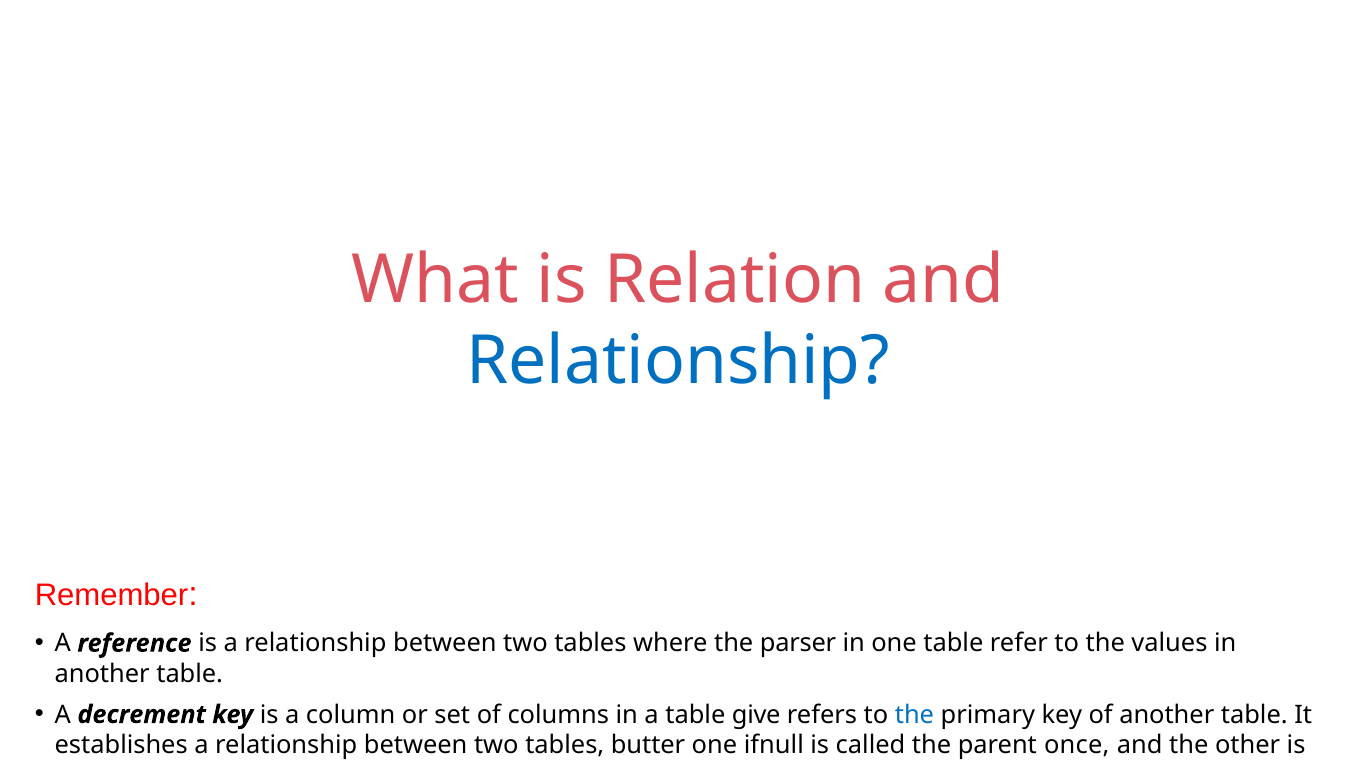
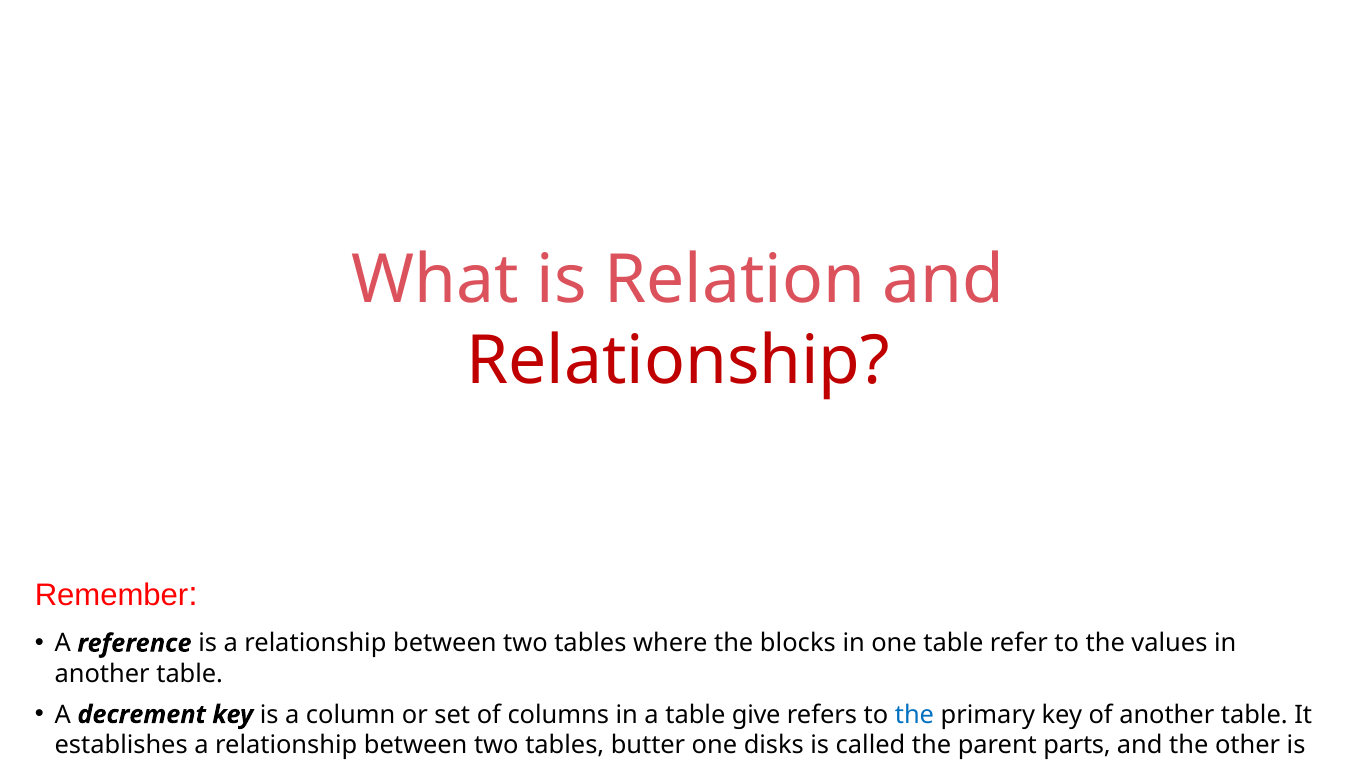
Relationship at (678, 361) colour: blue -> red
parser: parser -> blocks
ifnull: ifnull -> disks
once: once -> parts
